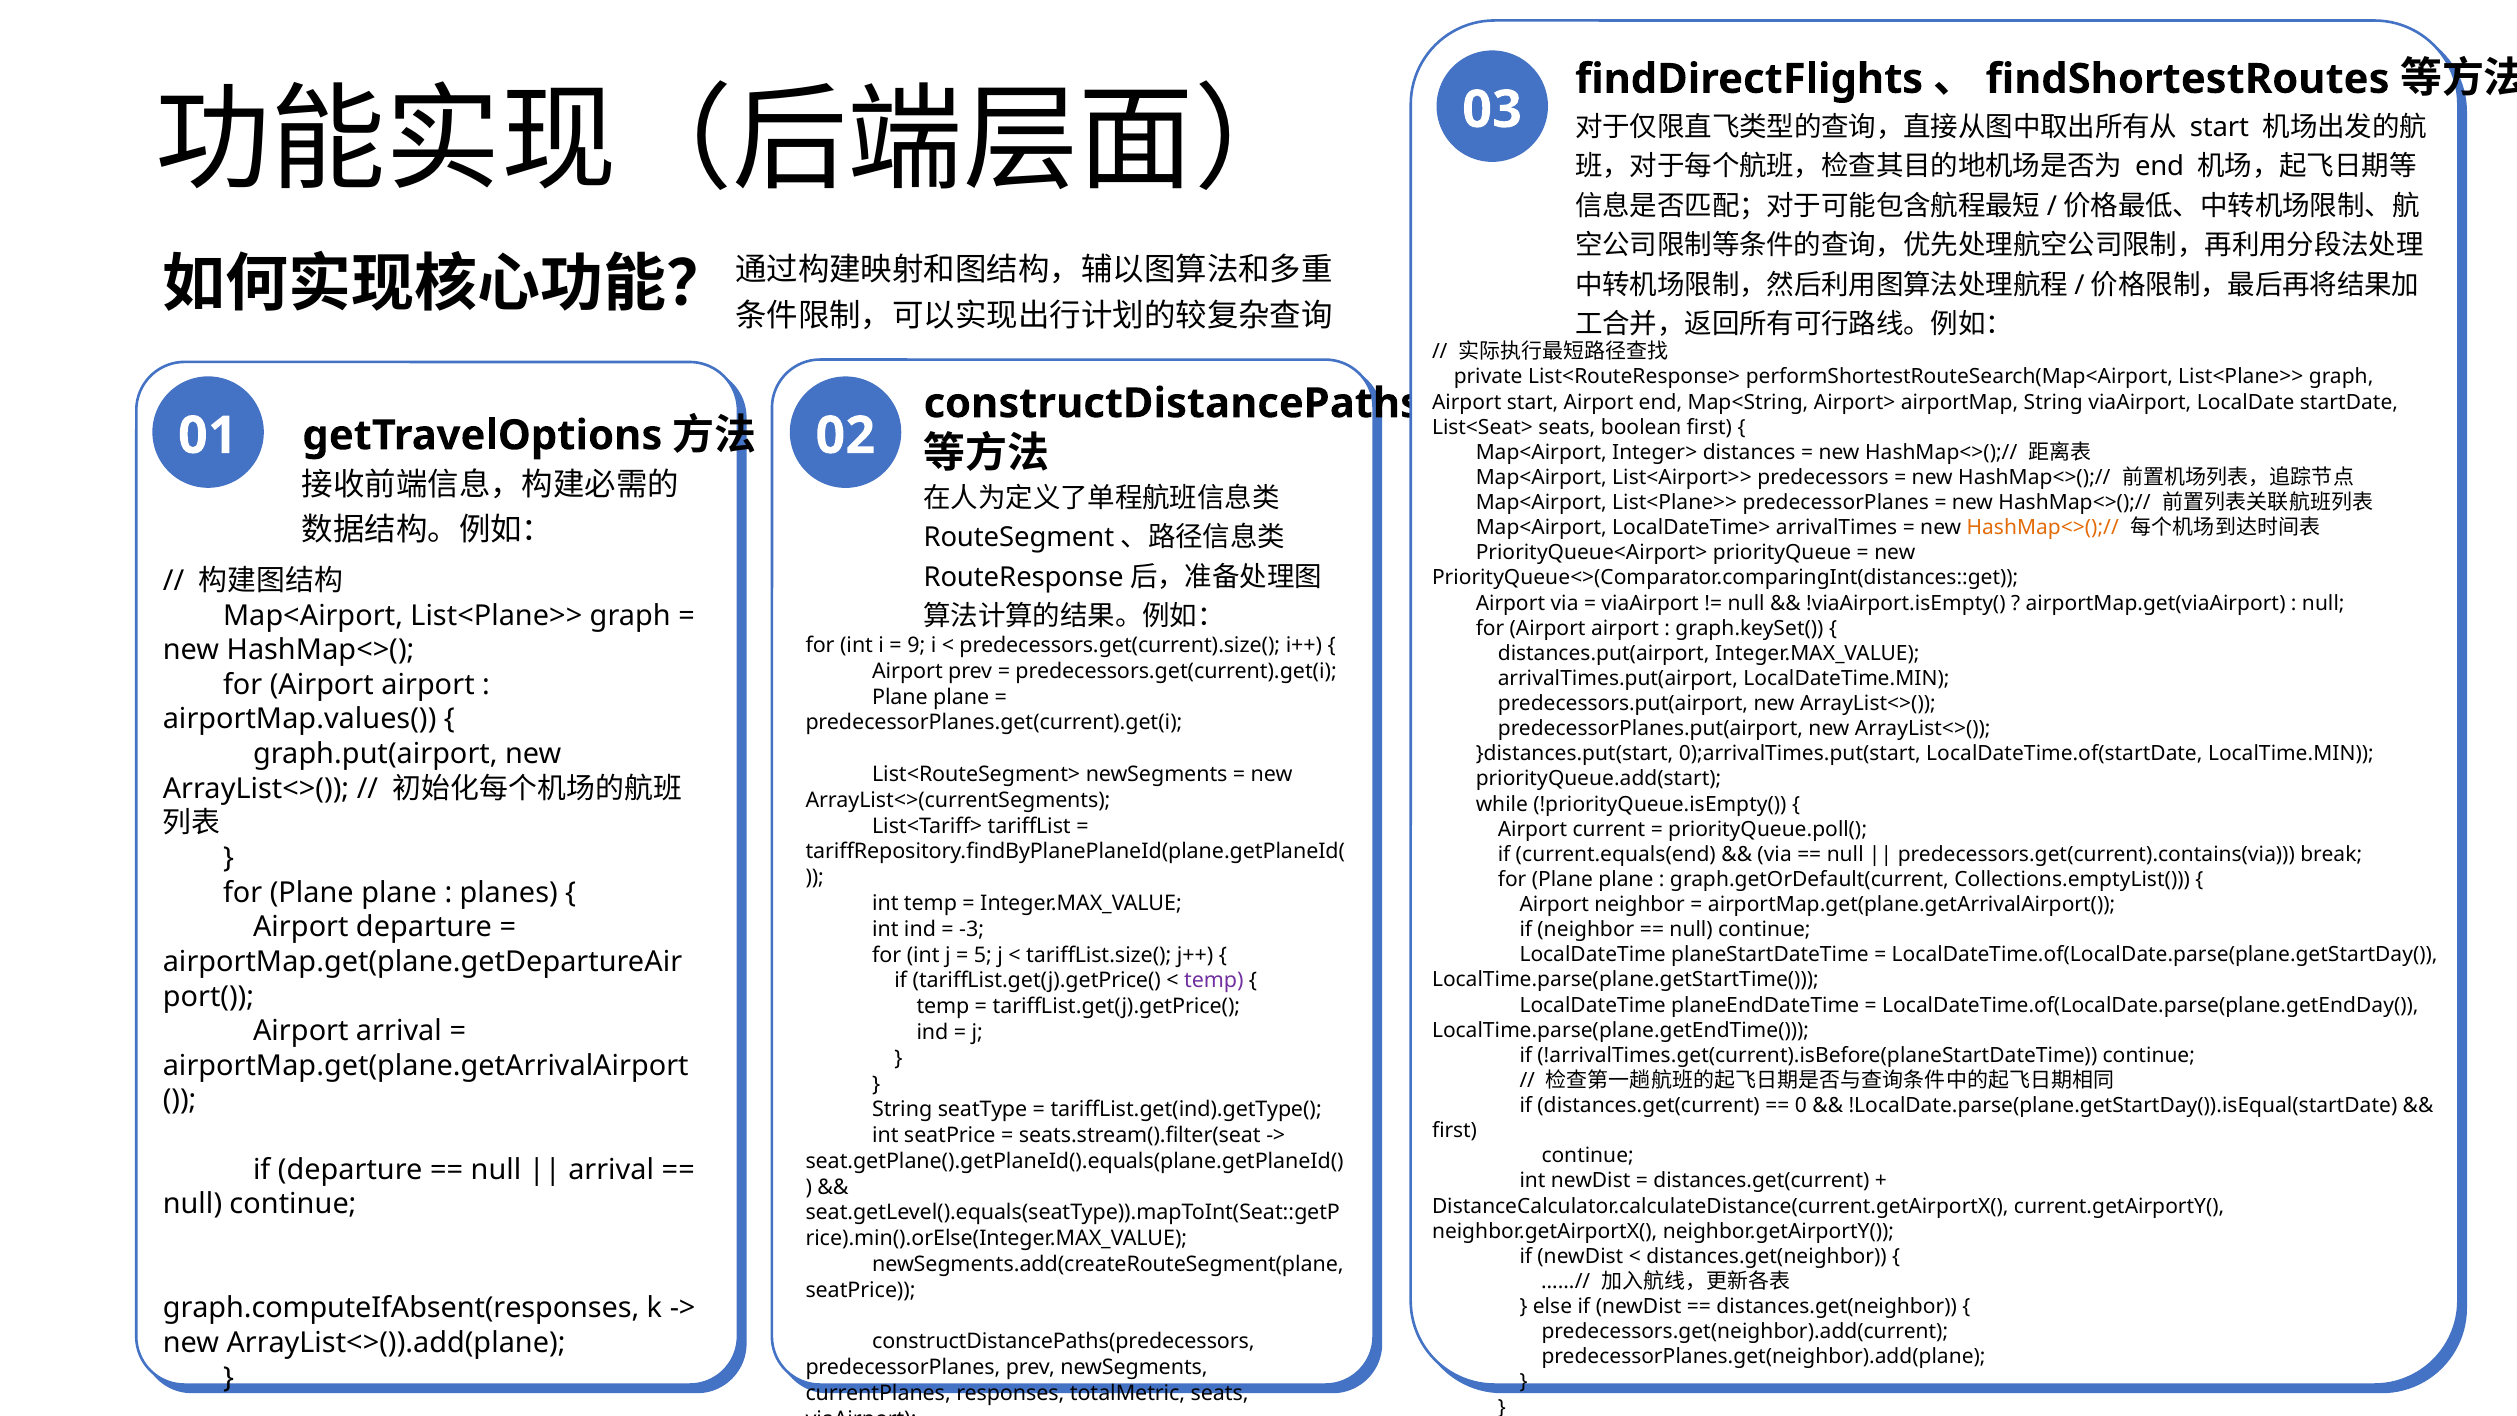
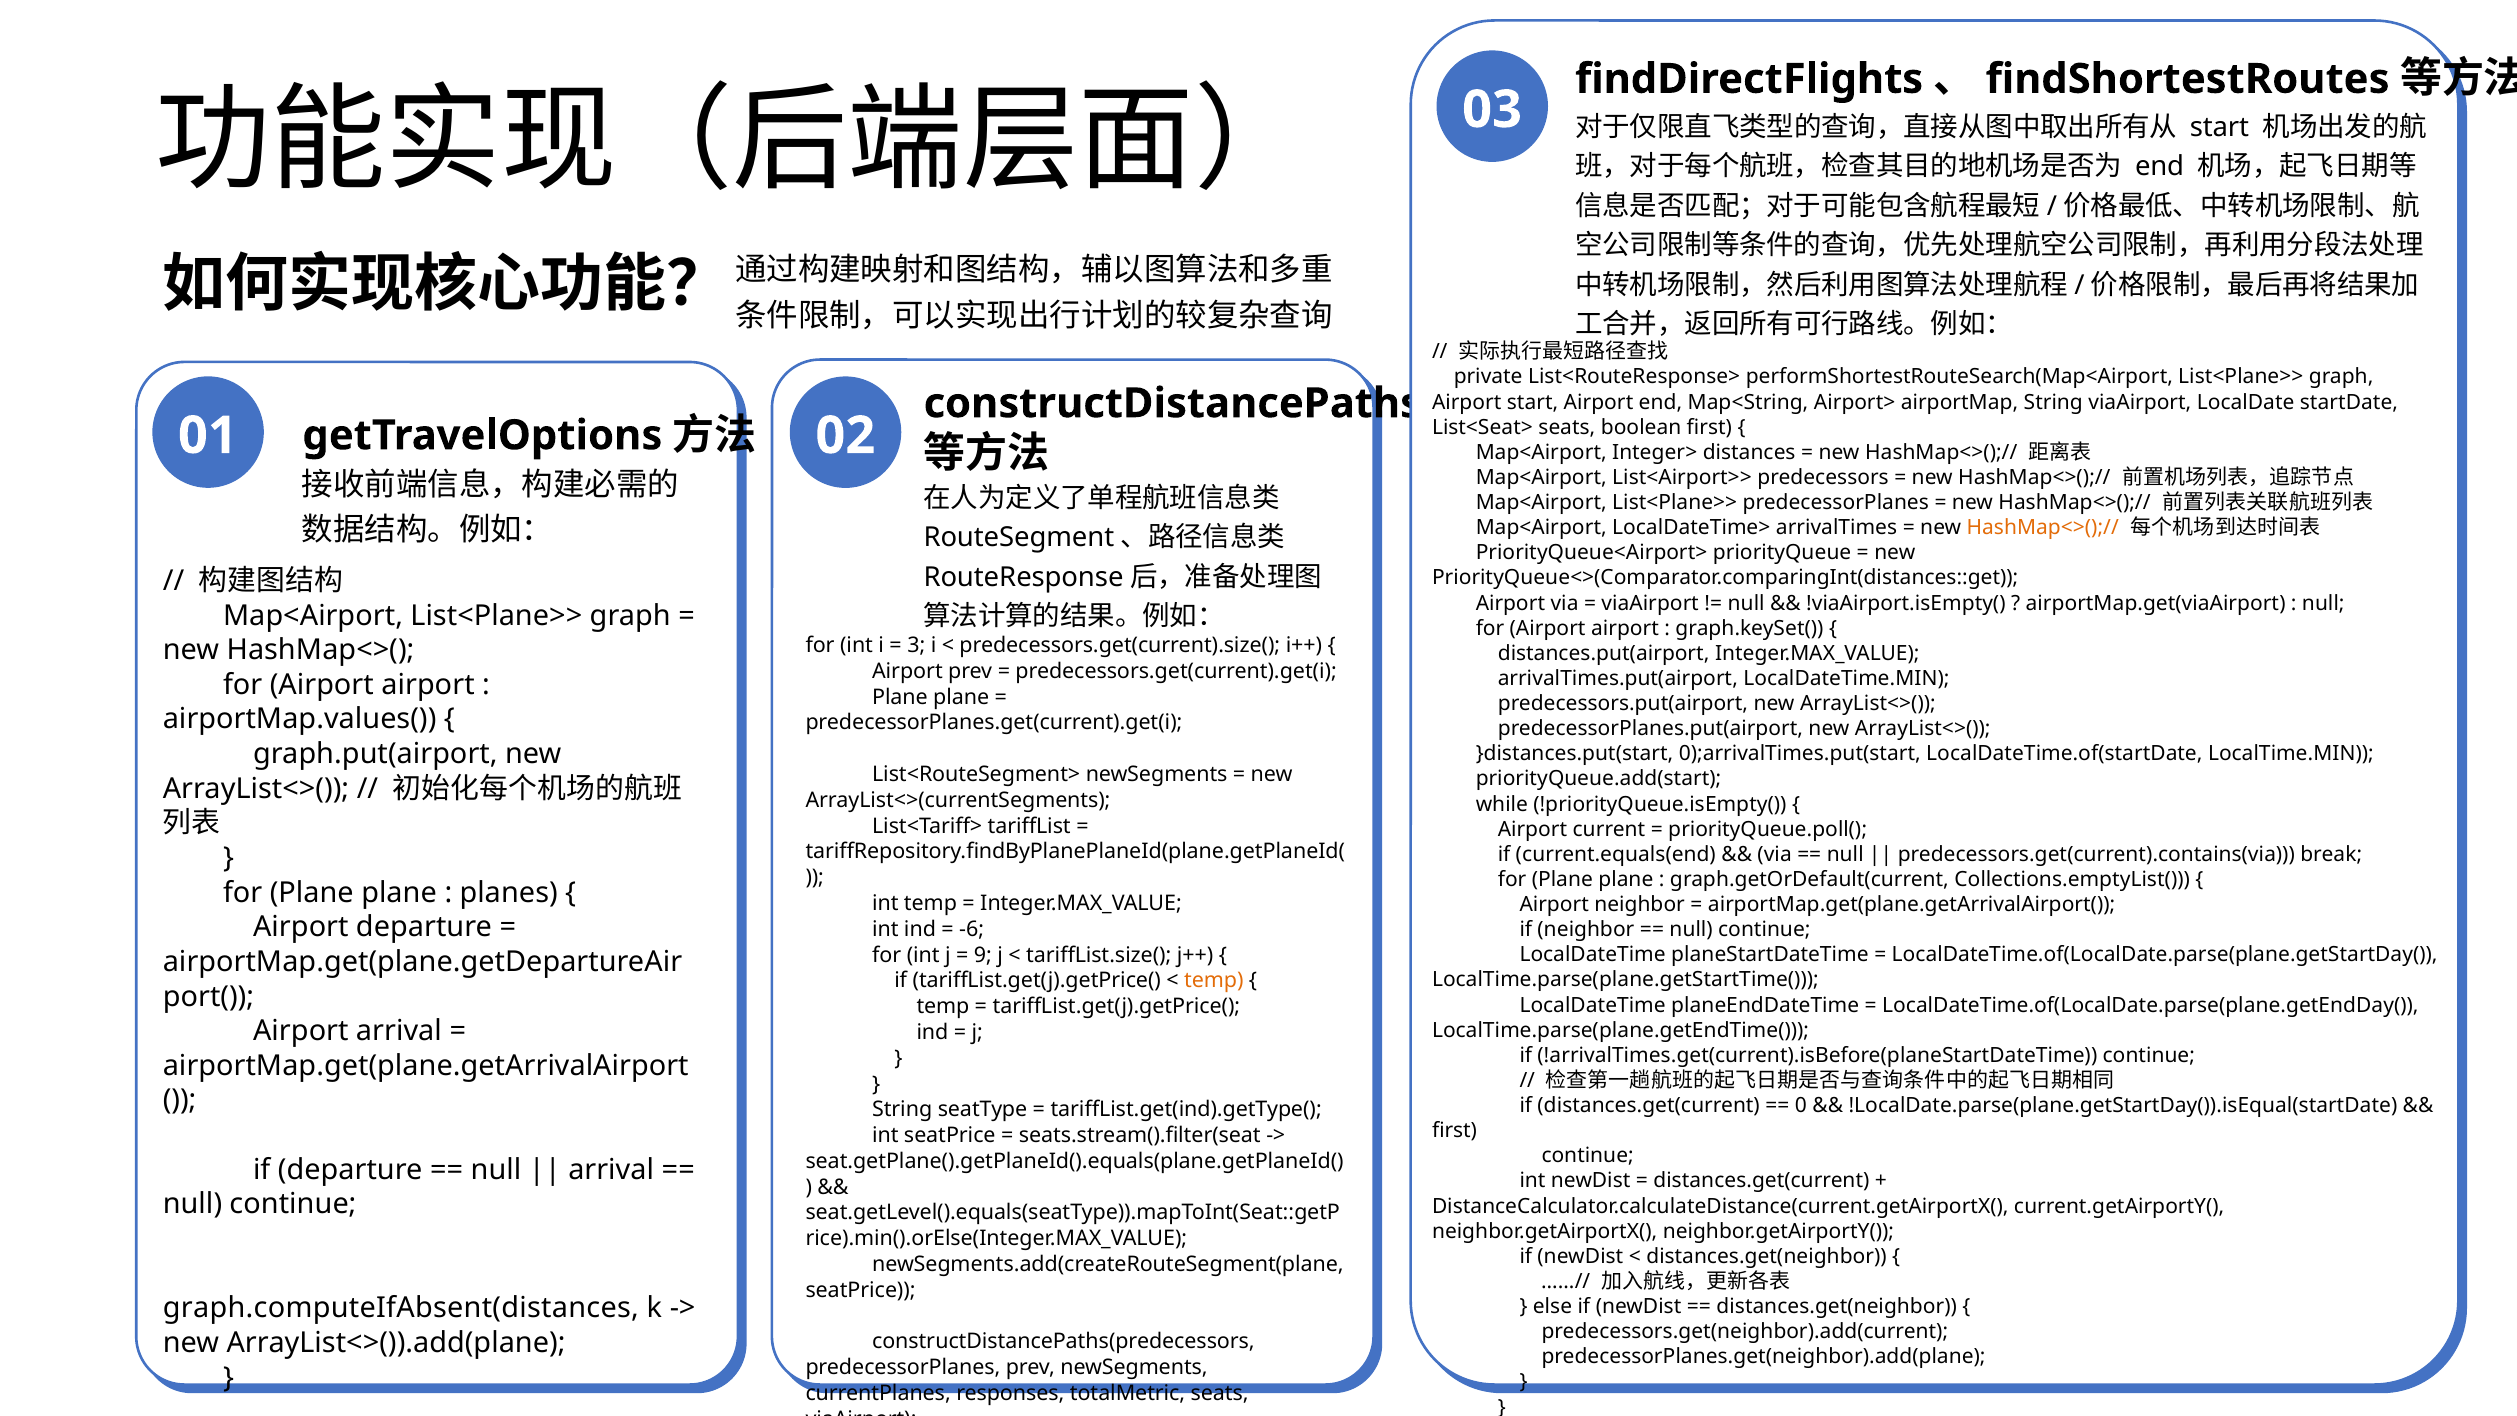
9: 9 -> 3
-3: -3 -> -6
5: 5 -> 9
temp at (1214, 981) colour: purple -> orange
graph.computeIfAbsent(responses: graph.computeIfAbsent(responses -> graph.computeIfAbsent(distances
